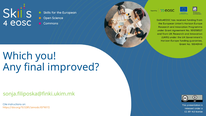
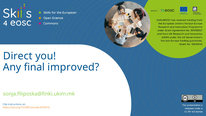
Which: Which -> Direct
